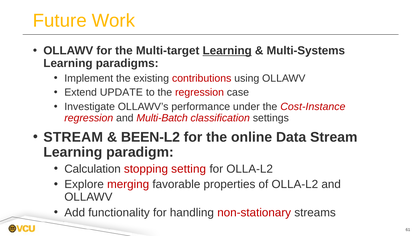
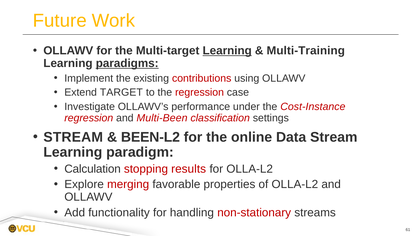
Multi-Systems: Multi-Systems -> Multi-Training
paradigms underline: none -> present
UPDATE: UPDATE -> TARGET
Multi-Batch: Multi-Batch -> Multi-Been
setting: setting -> results
